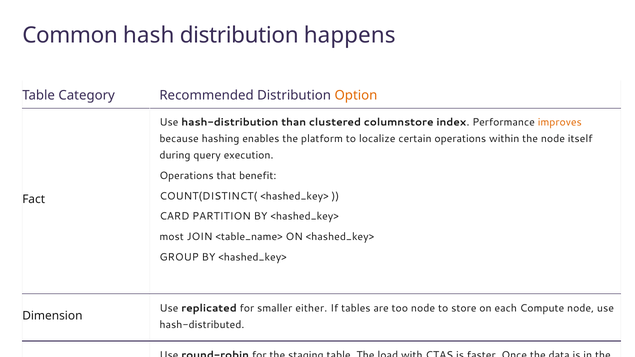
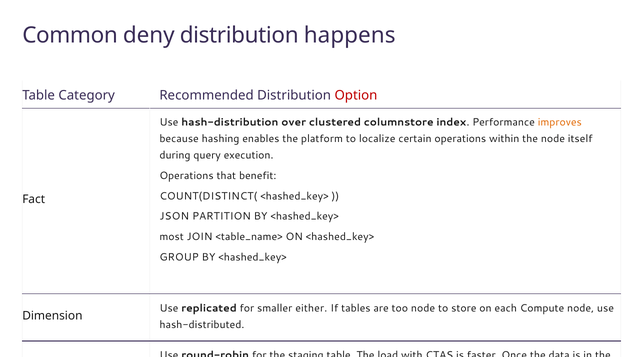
hash: hash -> deny
Option colour: orange -> red
than: than -> over
CARD: CARD -> JSON
